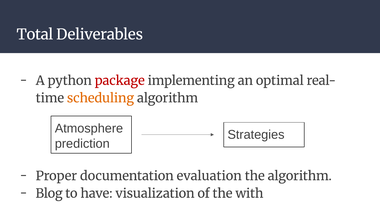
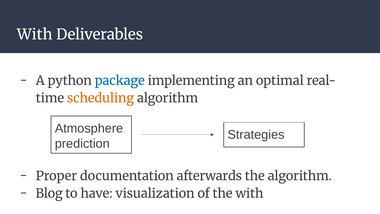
Total at (35, 35): Total -> With
package colour: red -> blue
evaluation: evaluation -> afterwards
